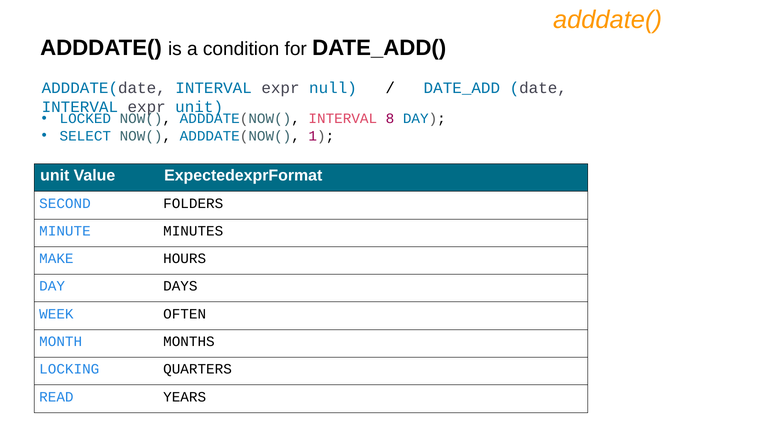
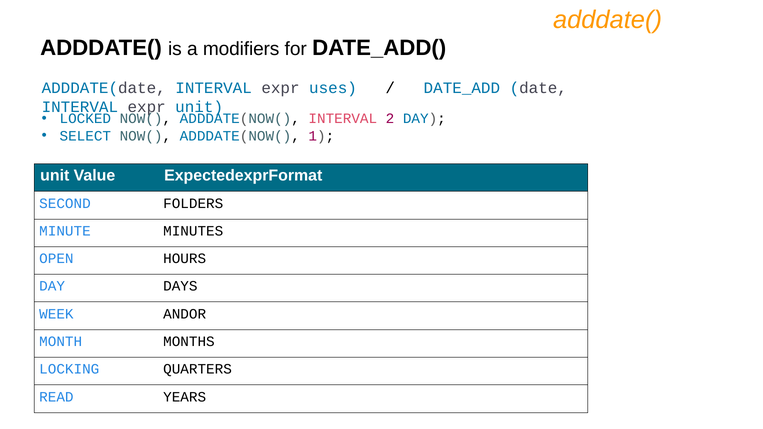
condition: condition -> modifiers
null: null -> uses
8: 8 -> 2
MAKE: MAKE -> OPEN
OFTEN: OFTEN -> ANDOR
